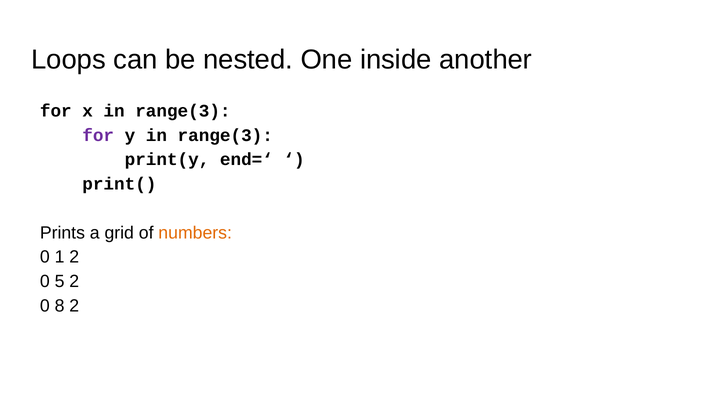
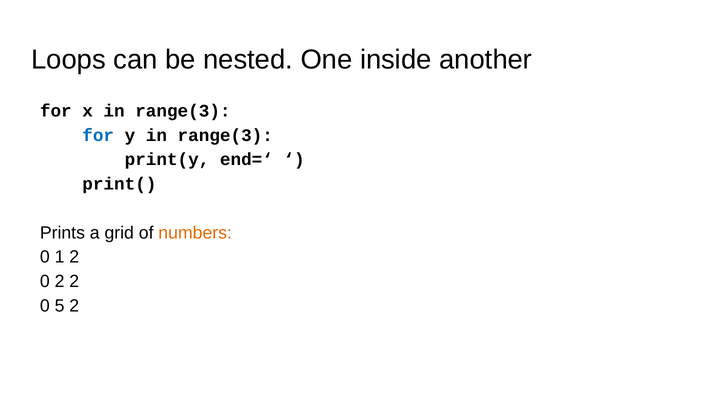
for at (98, 135) colour: purple -> blue
0 5: 5 -> 2
8: 8 -> 5
